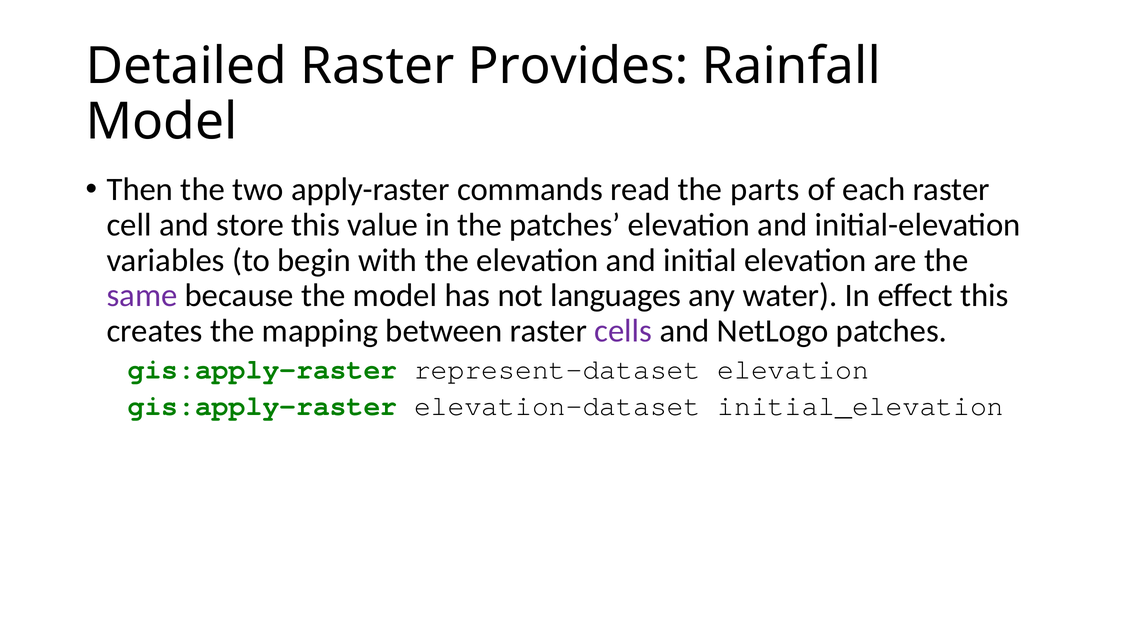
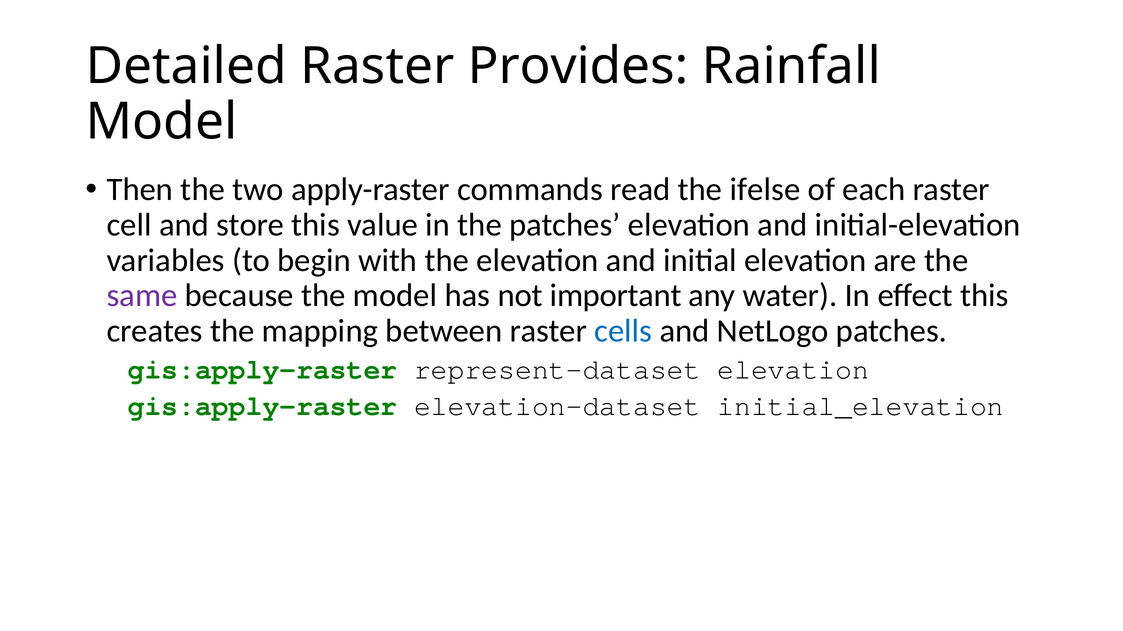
parts: parts -> ifelse
languages: languages -> important
cells colour: purple -> blue
